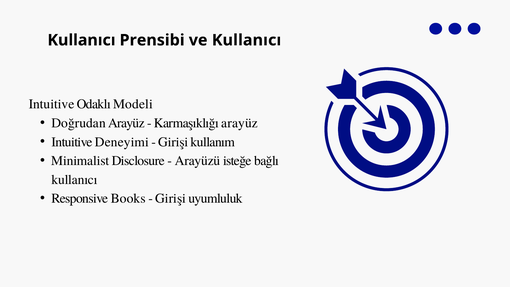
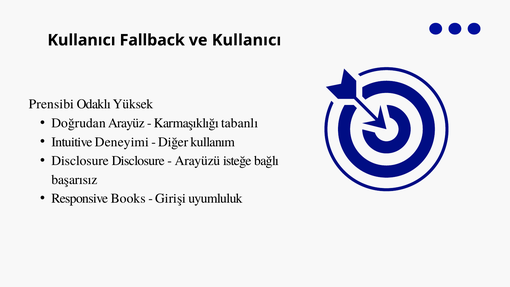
Prensibi: Prensibi -> Fallback
Intuitive at (52, 104): Intuitive -> Prensibi
Modeli: Modeli -> Yüksek
Karmaşıklığı arayüz: arayüz -> tabanlı
Girişi at (173, 142): Girişi -> Diğer
Minimalist at (80, 161): Minimalist -> Disclosure
kullanıcı at (75, 180): kullanıcı -> başarısız
